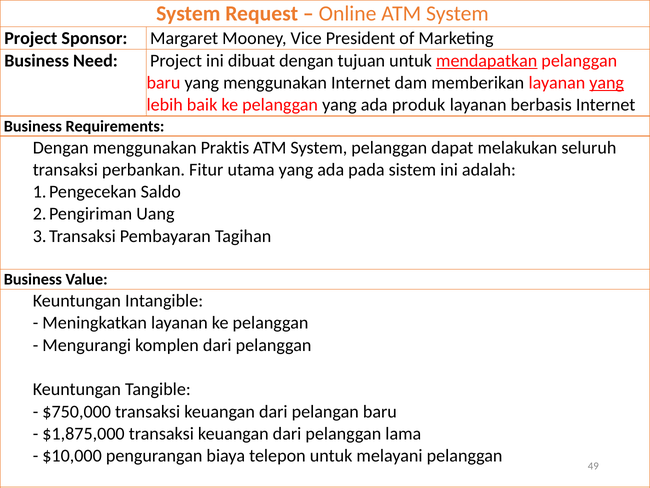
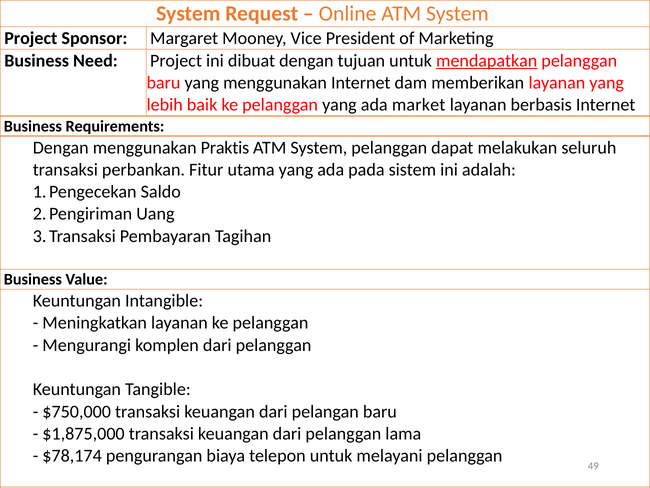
yang at (607, 83) underline: present -> none
produk: produk -> market
$10,000: $10,000 -> $78,174
